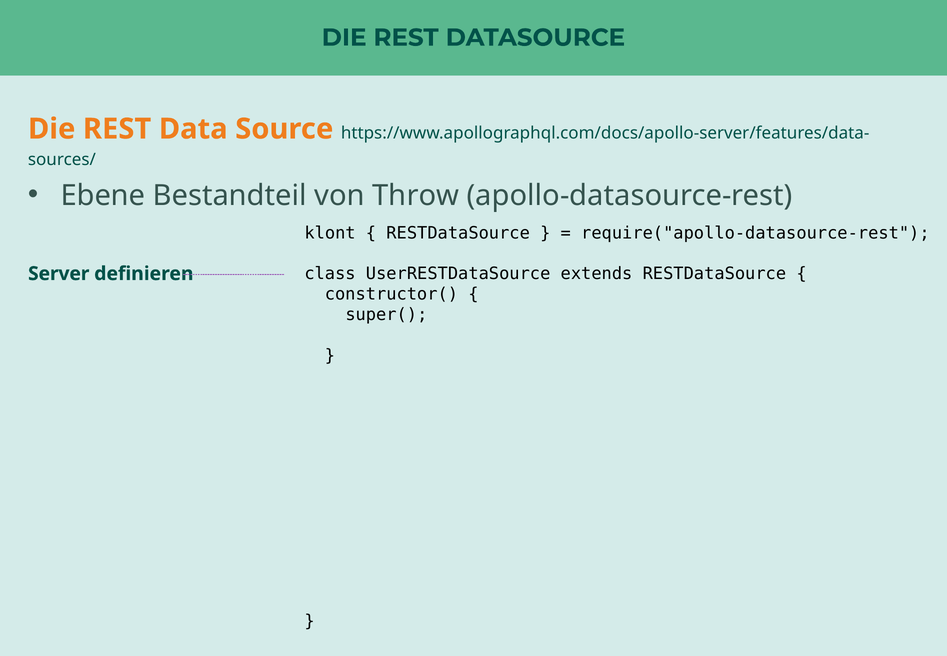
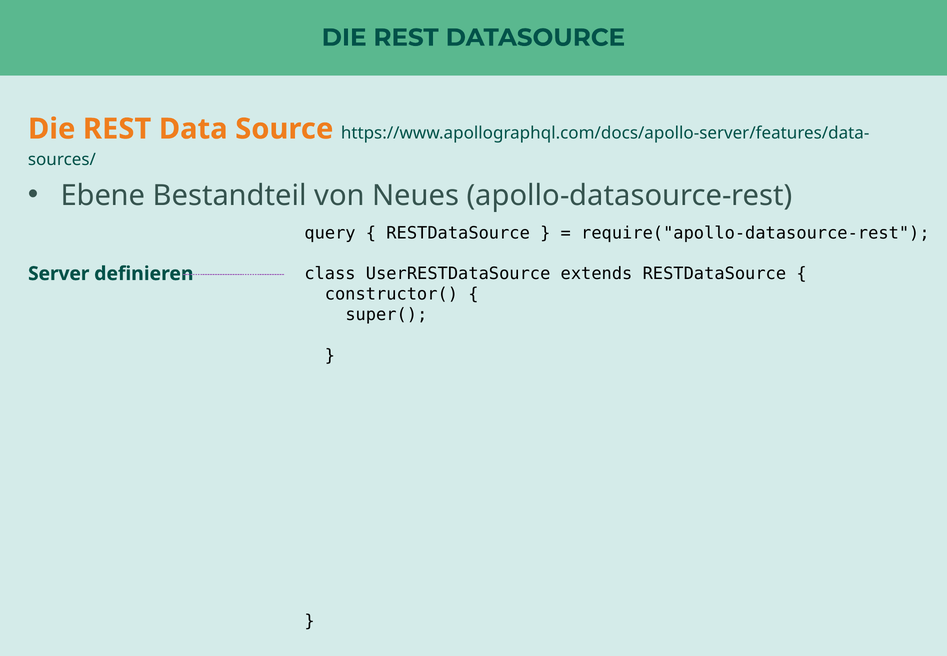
Throw: Throw -> Neues
klont: klont -> query
